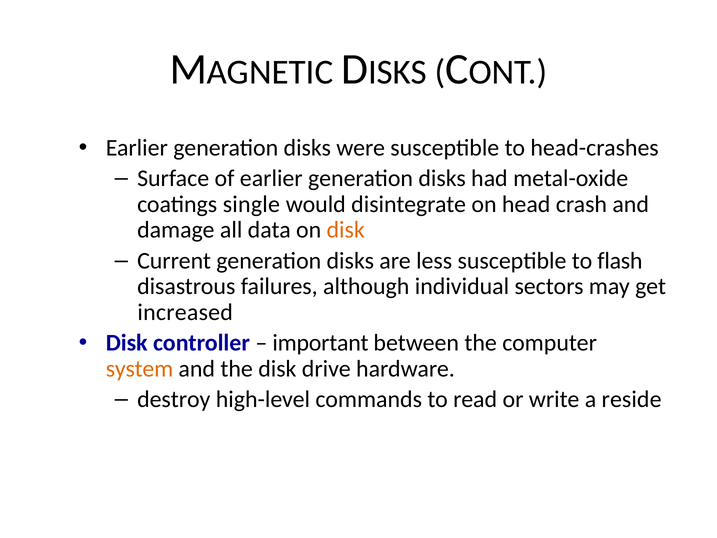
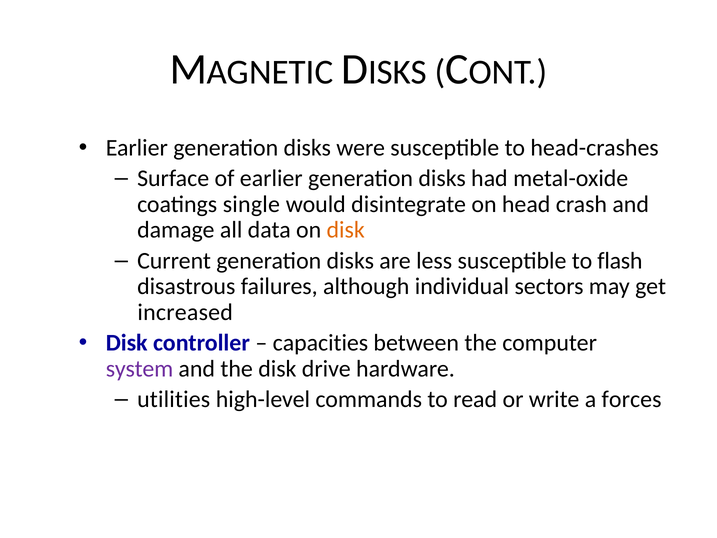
important: important -> capacities
system colour: orange -> purple
destroy: destroy -> utilities
reside: reside -> forces
